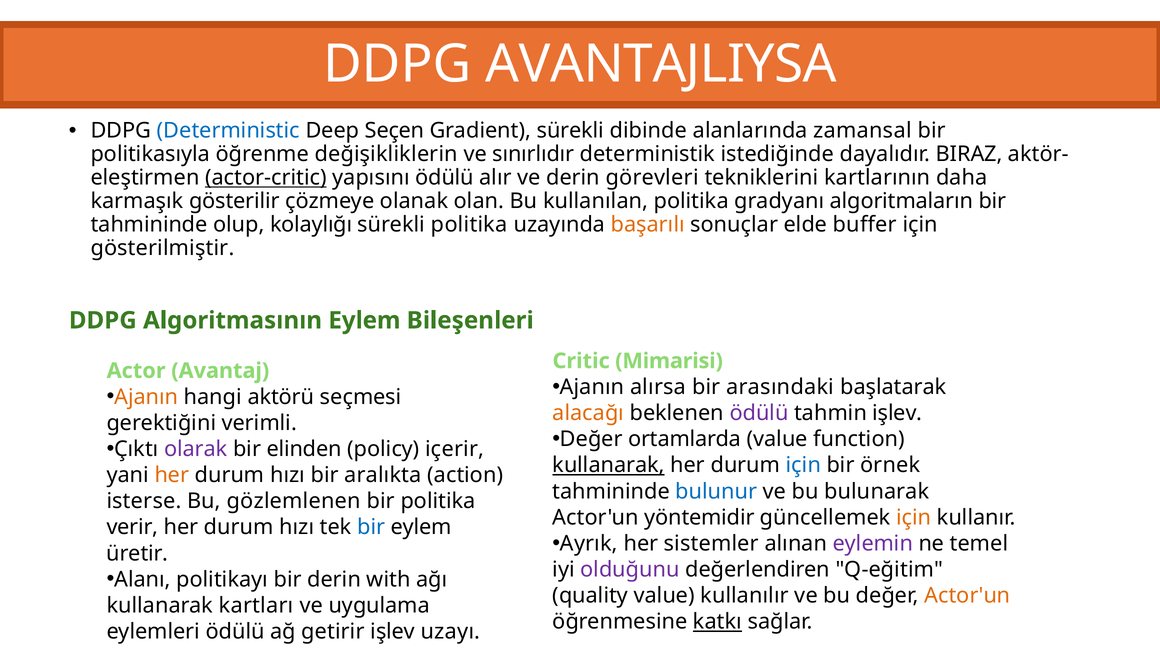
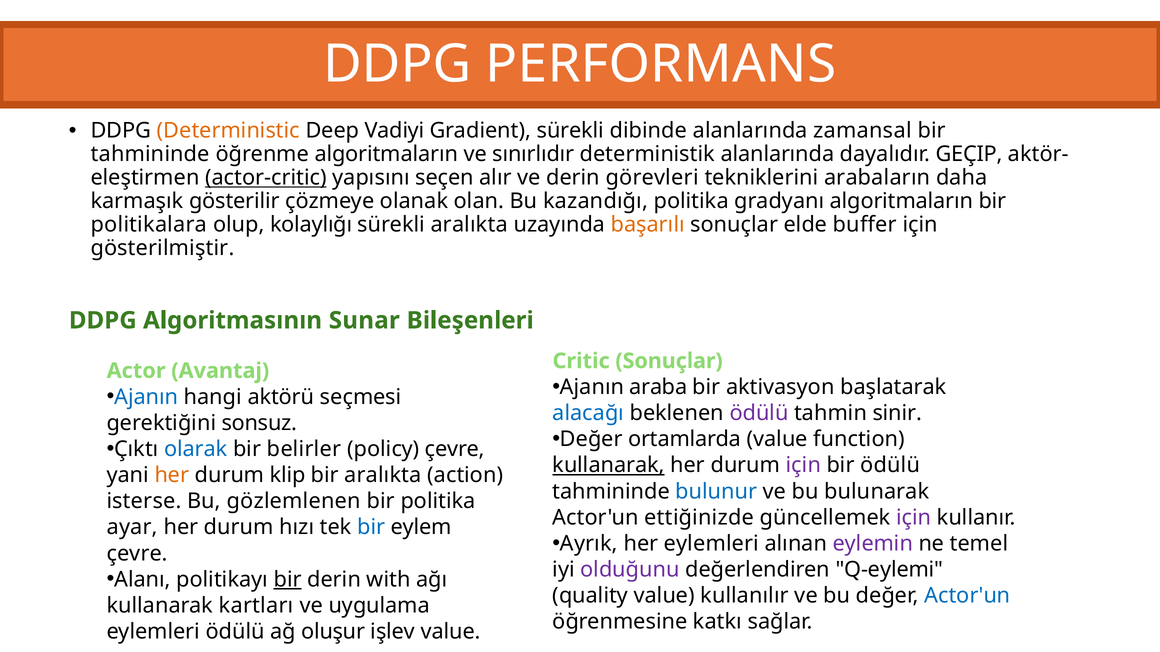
AVANTAJLIYSA: AVANTAJLIYSA -> PERFORMANS
Deterministic colour: blue -> orange
Seçen: Seçen -> Vadiyi
politikasıyla at (150, 154): politikasıyla -> tahmininde
öğrenme değişikliklerin: değişikliklerin -> algoritmaların
deterministik istediğinde: istediğinde -> alanlarında
BIRAZ: BIRAZ -> GEÇIP
yapısını ödülü: ödülü -> seçen
kartlarının: kartlarının -> arabaların
kullanılan: kullanılan -> kazandığı
tahmininde at (149, 225): tahmininde -> politikalara
sürekli politika: politika -> aralıkta
Algoritmasının Eylem: Eylem -> Sunar
Critic Mimarisi: Mimarisi -> Sonuçlar
alırsa: alırsa -> araba
arasındaki: arasındaki -> aktivasyon
Ajanın at (146, 397) colour: orange -> blue
alacağı colour: orange -> blue
tahmin işlev: işlev -> sinir
verimli: verimli -> sonsuz
olarak colour: purple -> blue
elinden: elinden -> belirler
policy içerir: içerir -> çevre
için at (803, 466) colour: blue -> purple
bir örnek: örnek -> ödülü
hızı at (288, 475): hızı -> klip
yöntemidir: yöntemidir -> ettiğinizde
için at (914, 518) colour: orange -> purple
verir: verir -> ayar
her sistemler: sistemler -> eylemleri
üretir at (137, 554): üretir -> çevre
Q-eğitim: Q-eğitim -> Q-eylemi
bir at (288, 580) underline: none -> present
Actor'un at (967, 596) colour: orange -> blue
katkı underline: present -> none
getirir: getirir -> oluşur
işlev uzayı: uzayı -> value
